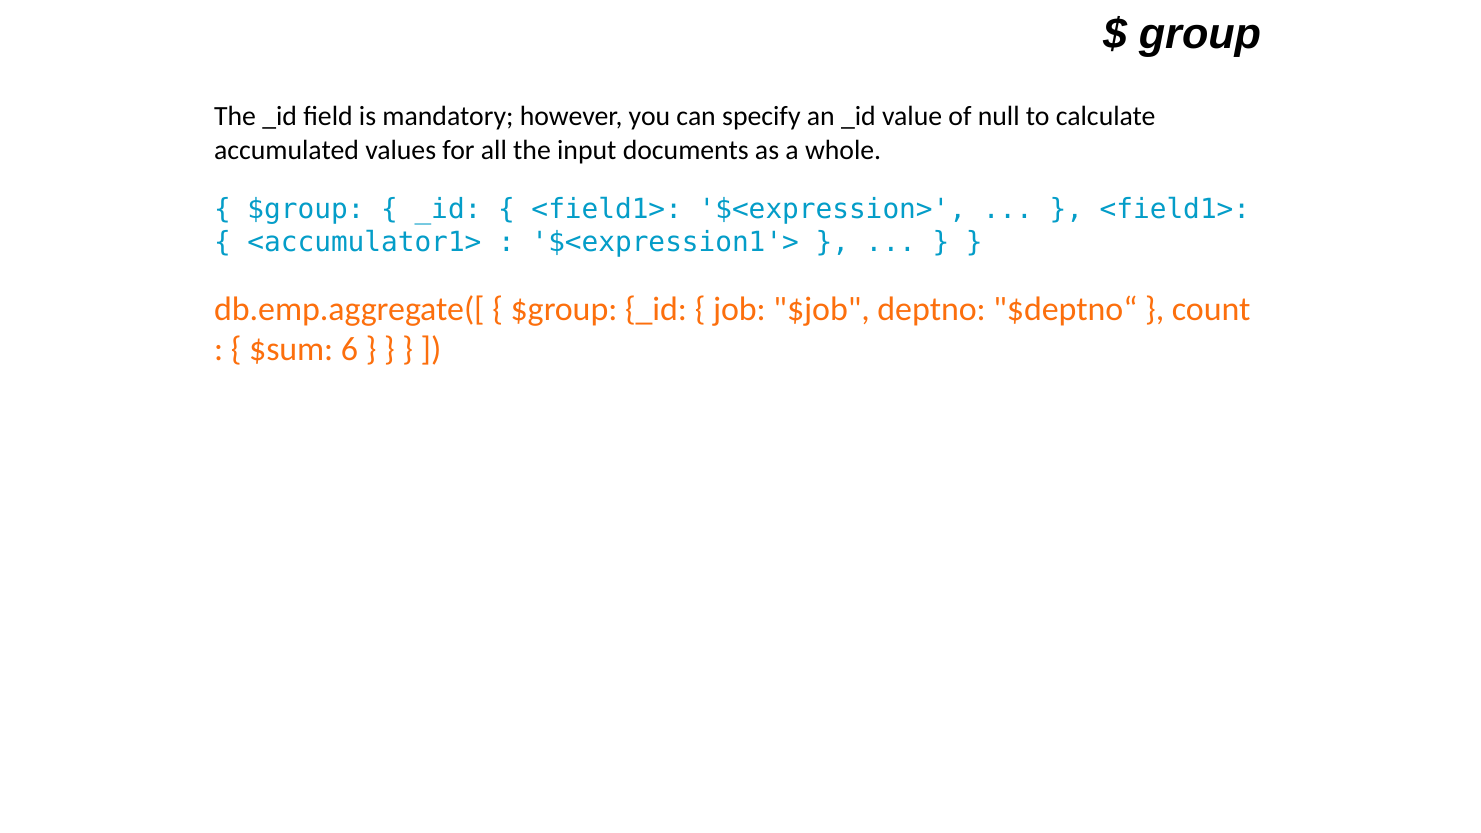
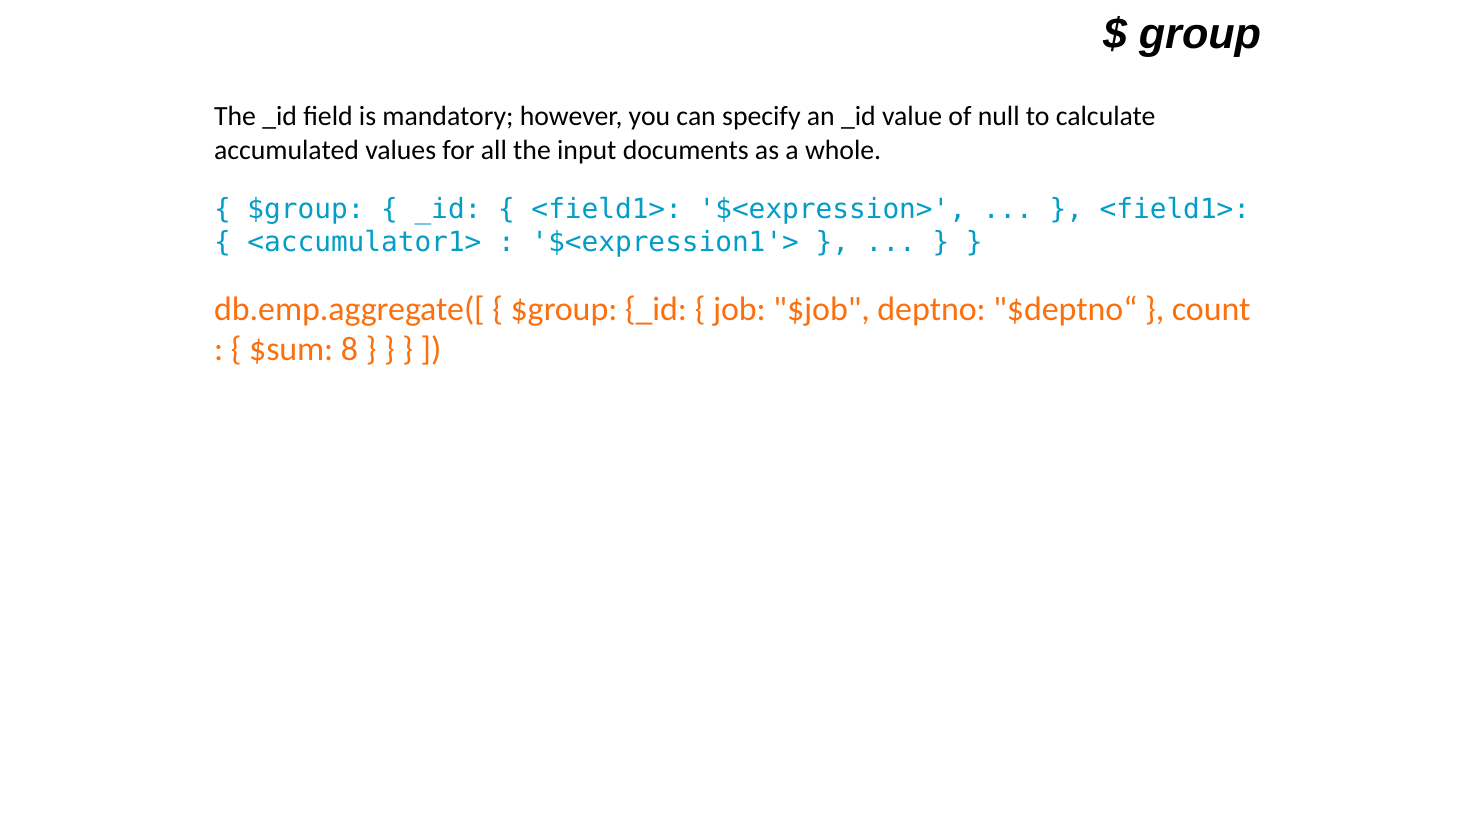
6: 6 -> 8
